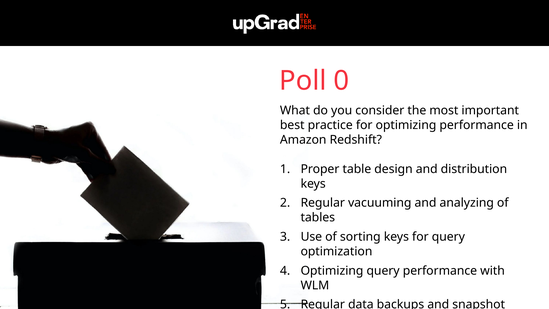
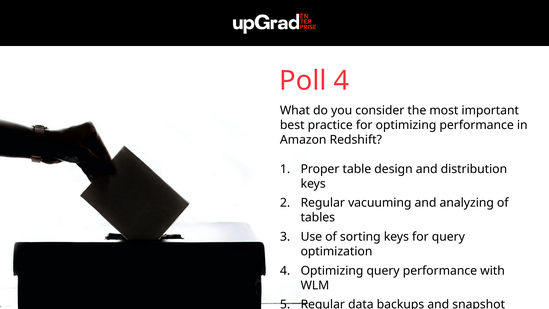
Poll 0: 0 -> 4
